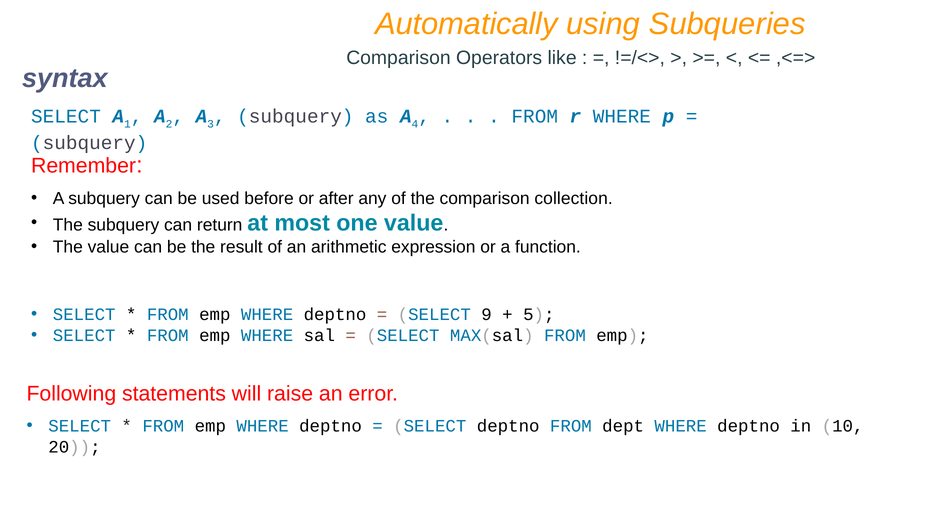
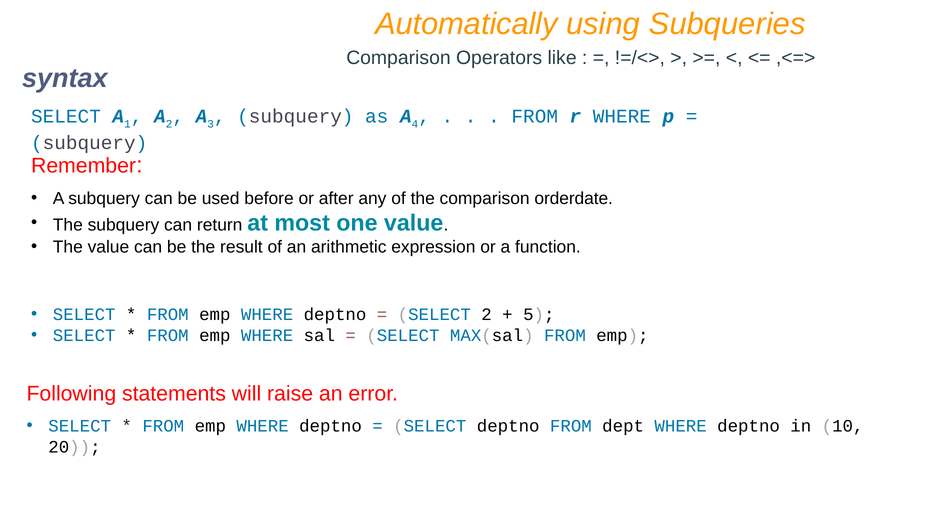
collection: collection -> orderdate
SELECT 9: 9 -> 2
